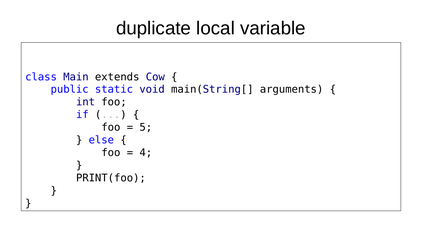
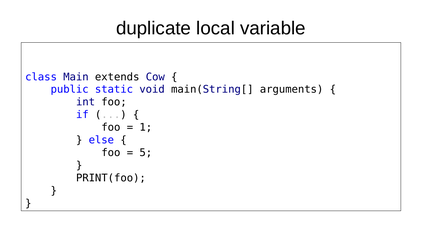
5: 5 -> 1
4: 4 -> 5
